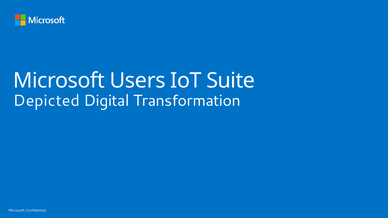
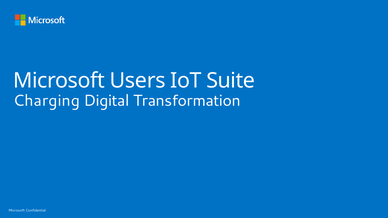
Depicted: Depicted -> Charging
